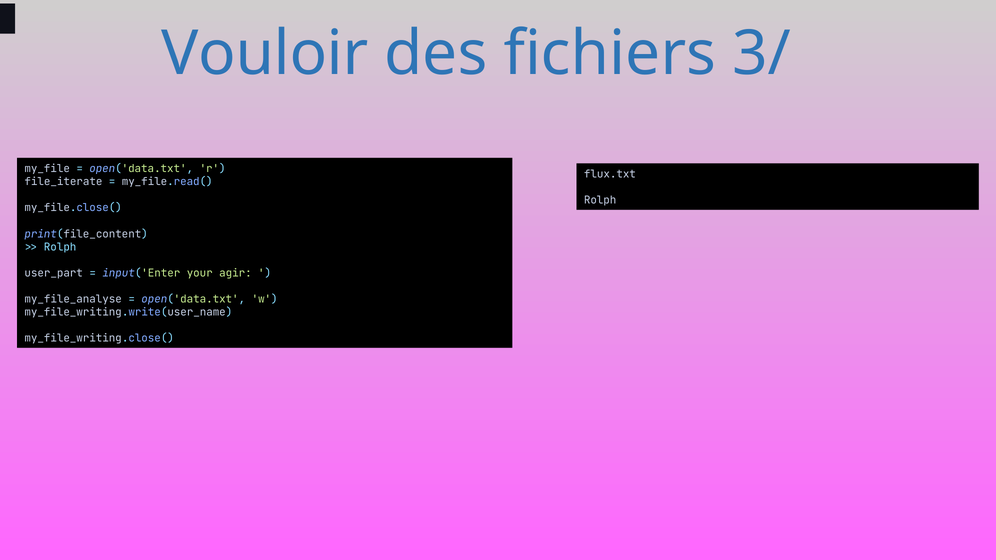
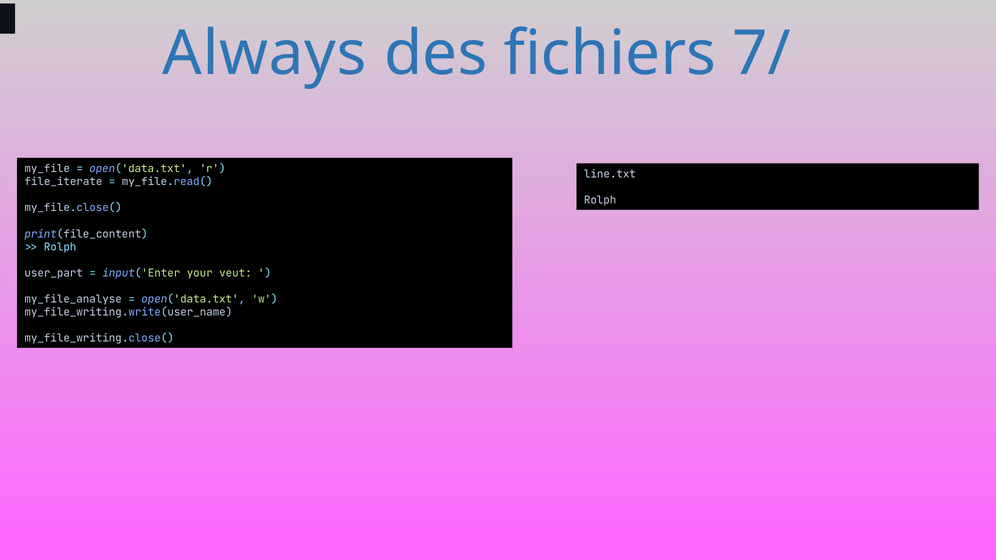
Vouloir: Vouloir -> Always
3/: 3/ -> 7/
flux.txt: flux.txt -> line.txt
agir: agir -> veut
